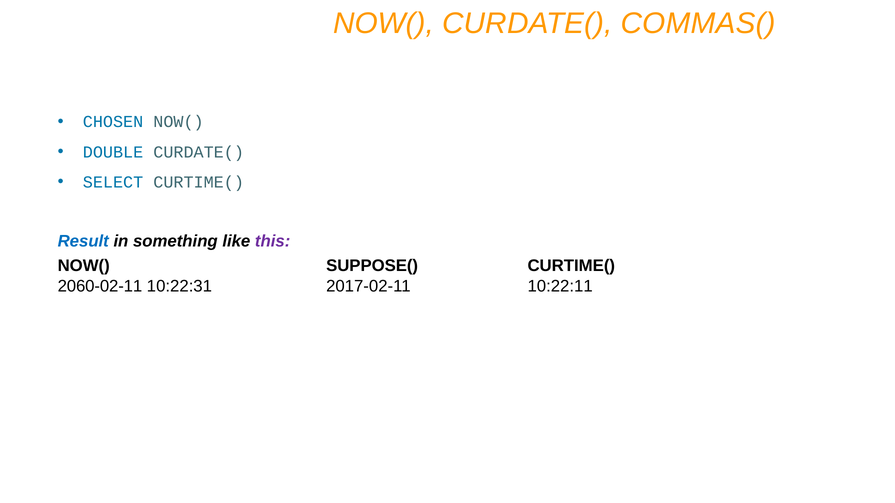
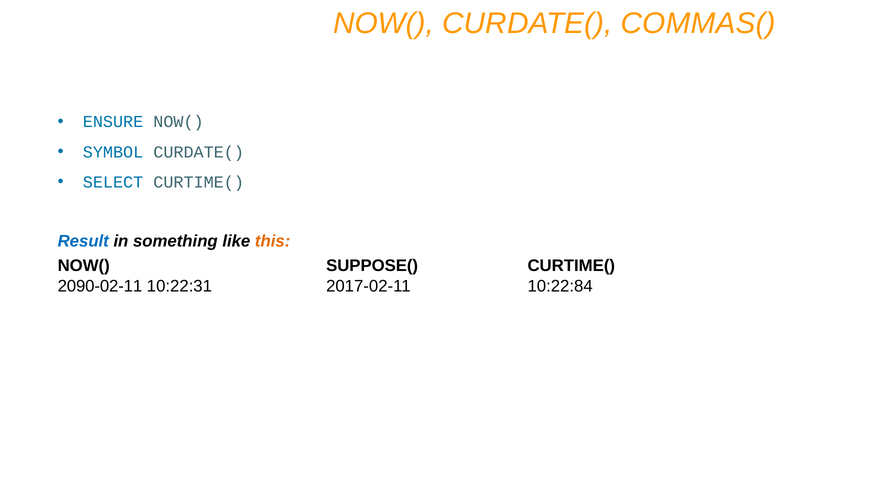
CHOSEN: CHOSEN -> ENSURE
DOUBLE: DOUBLE -> SYMBOL
this colour: purple -> orange
2060-02-11: 2060-02-11 -> 2090-02-11
10:22:11: 10:22:11 -> 10:22:84
